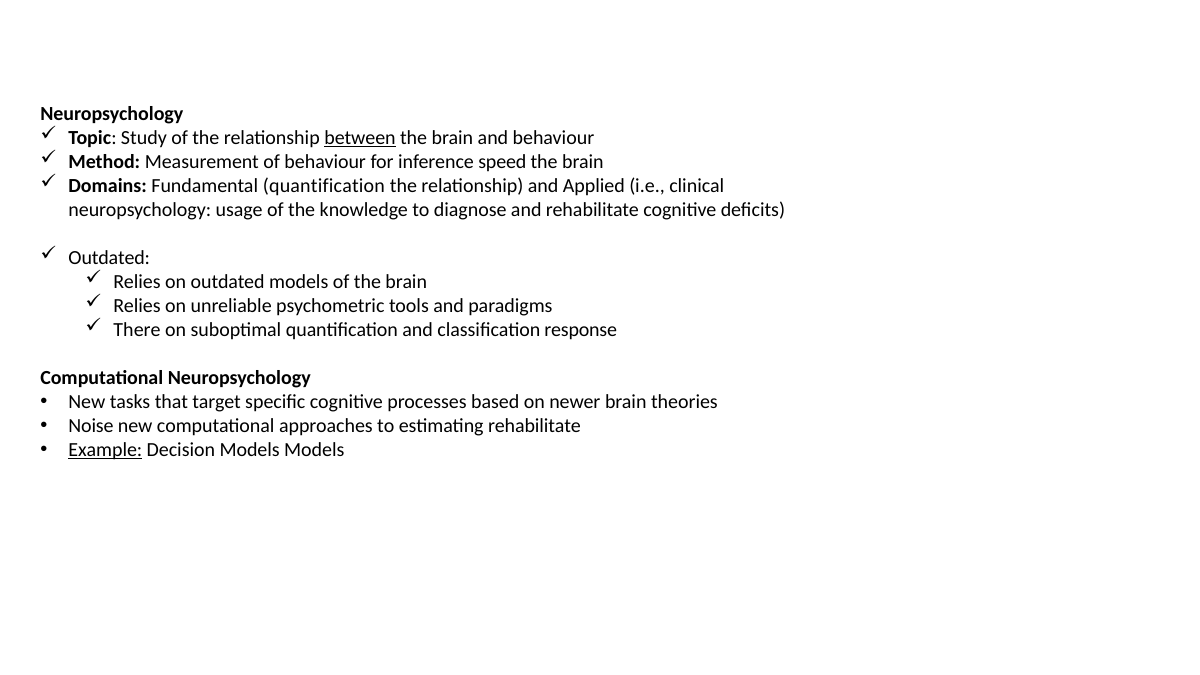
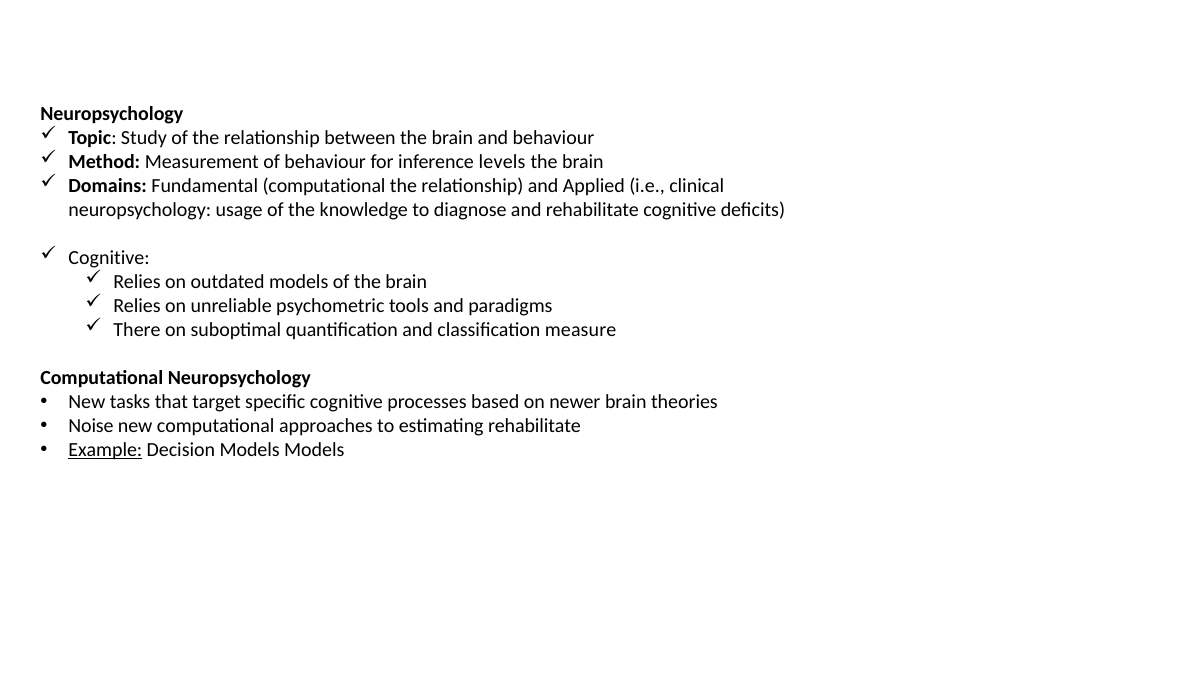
between underline: present -> none
speed: speed -> levels
Fundamental quantification: quantification -> computational
Outdated at (109, 258): Outdated -> Cognitive
response: response -> measure
